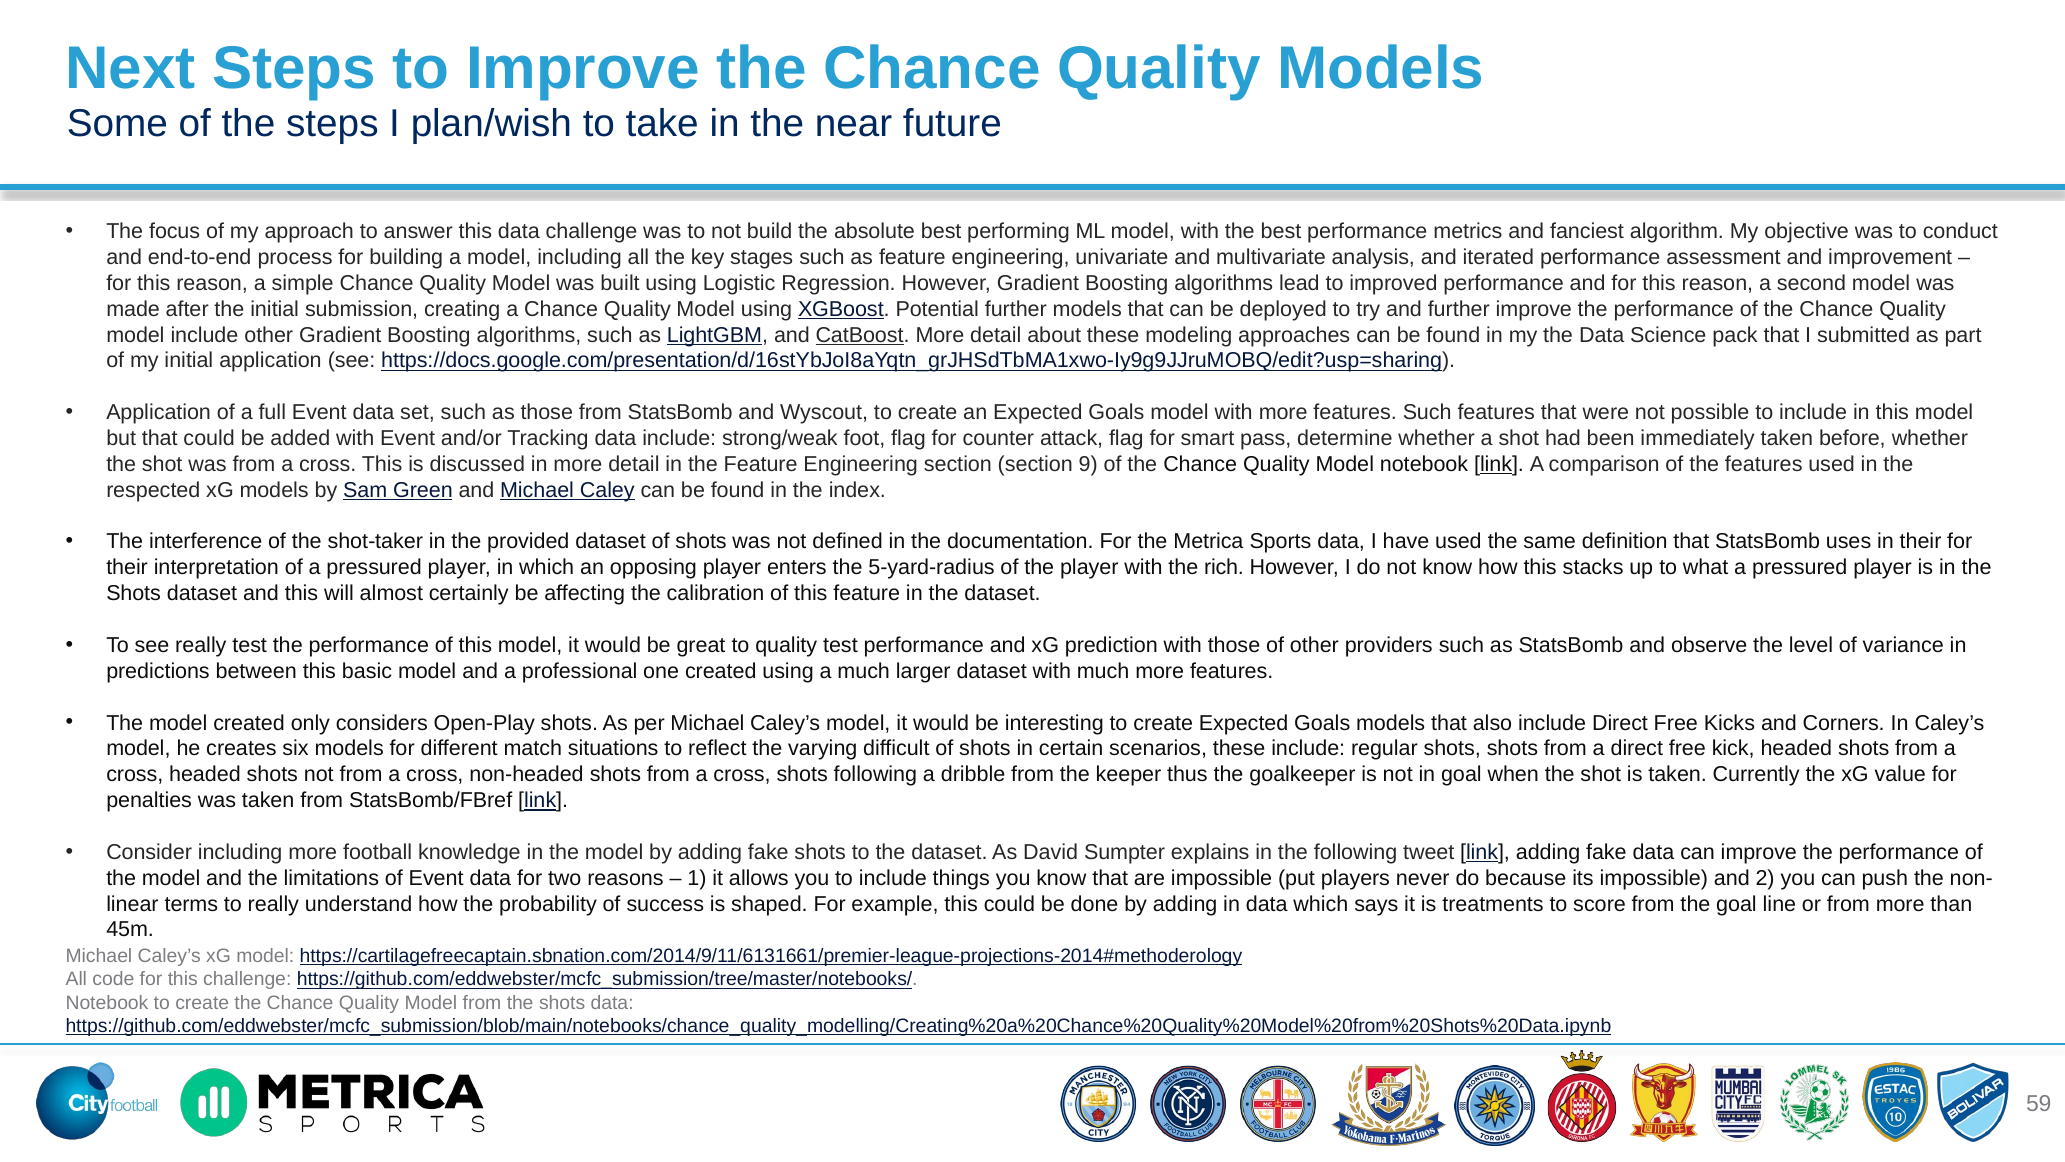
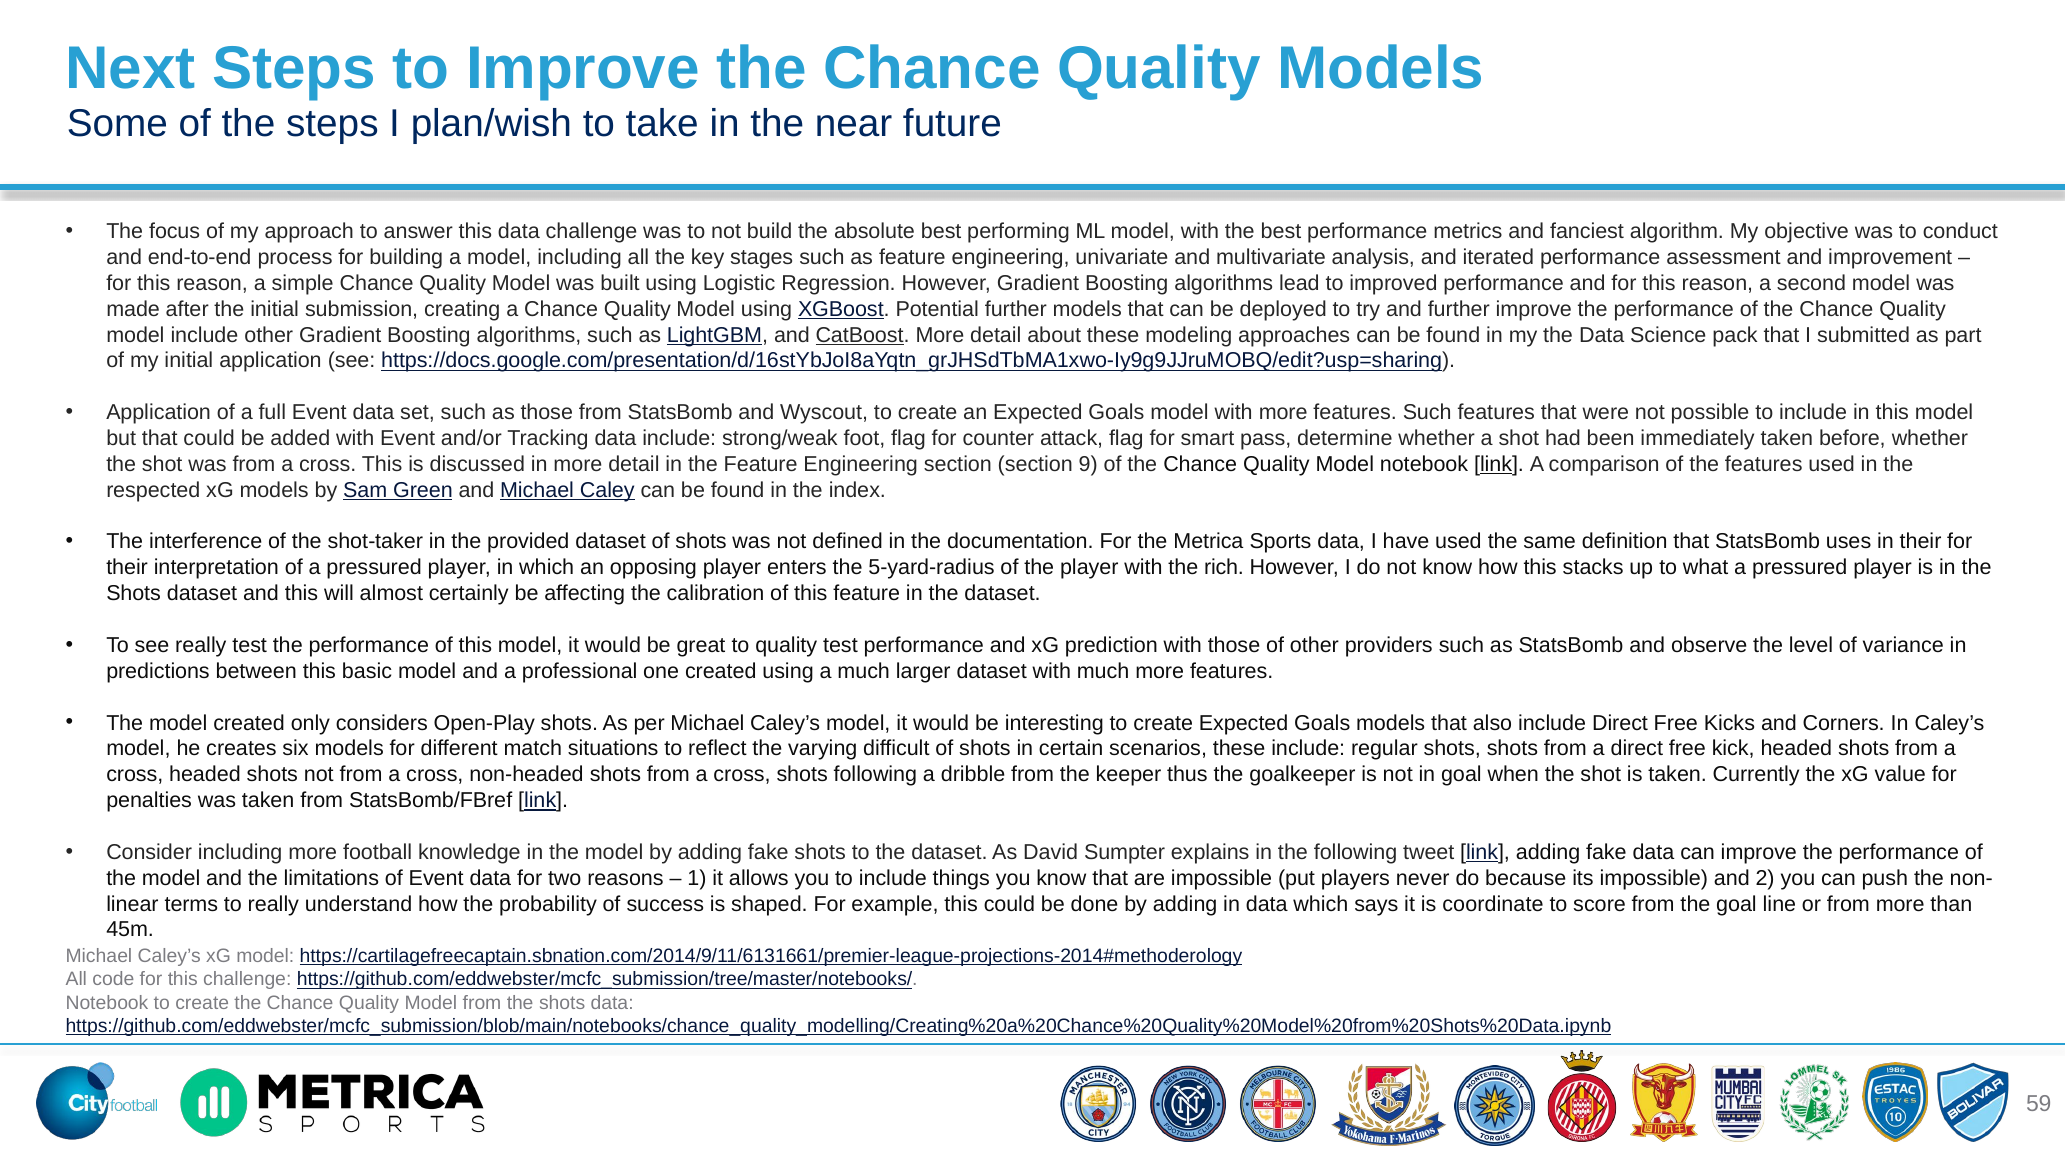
treatments: treatments -> coordinate
